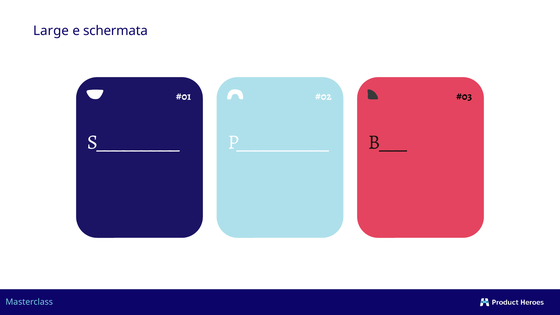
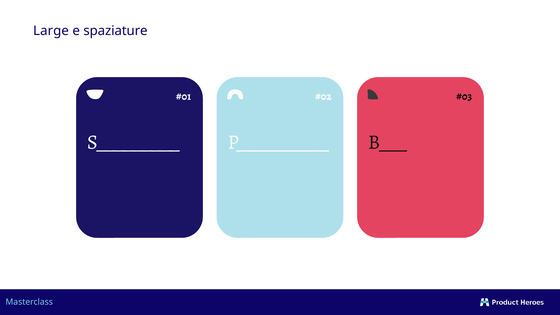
schermata: schermata -> spaziature
